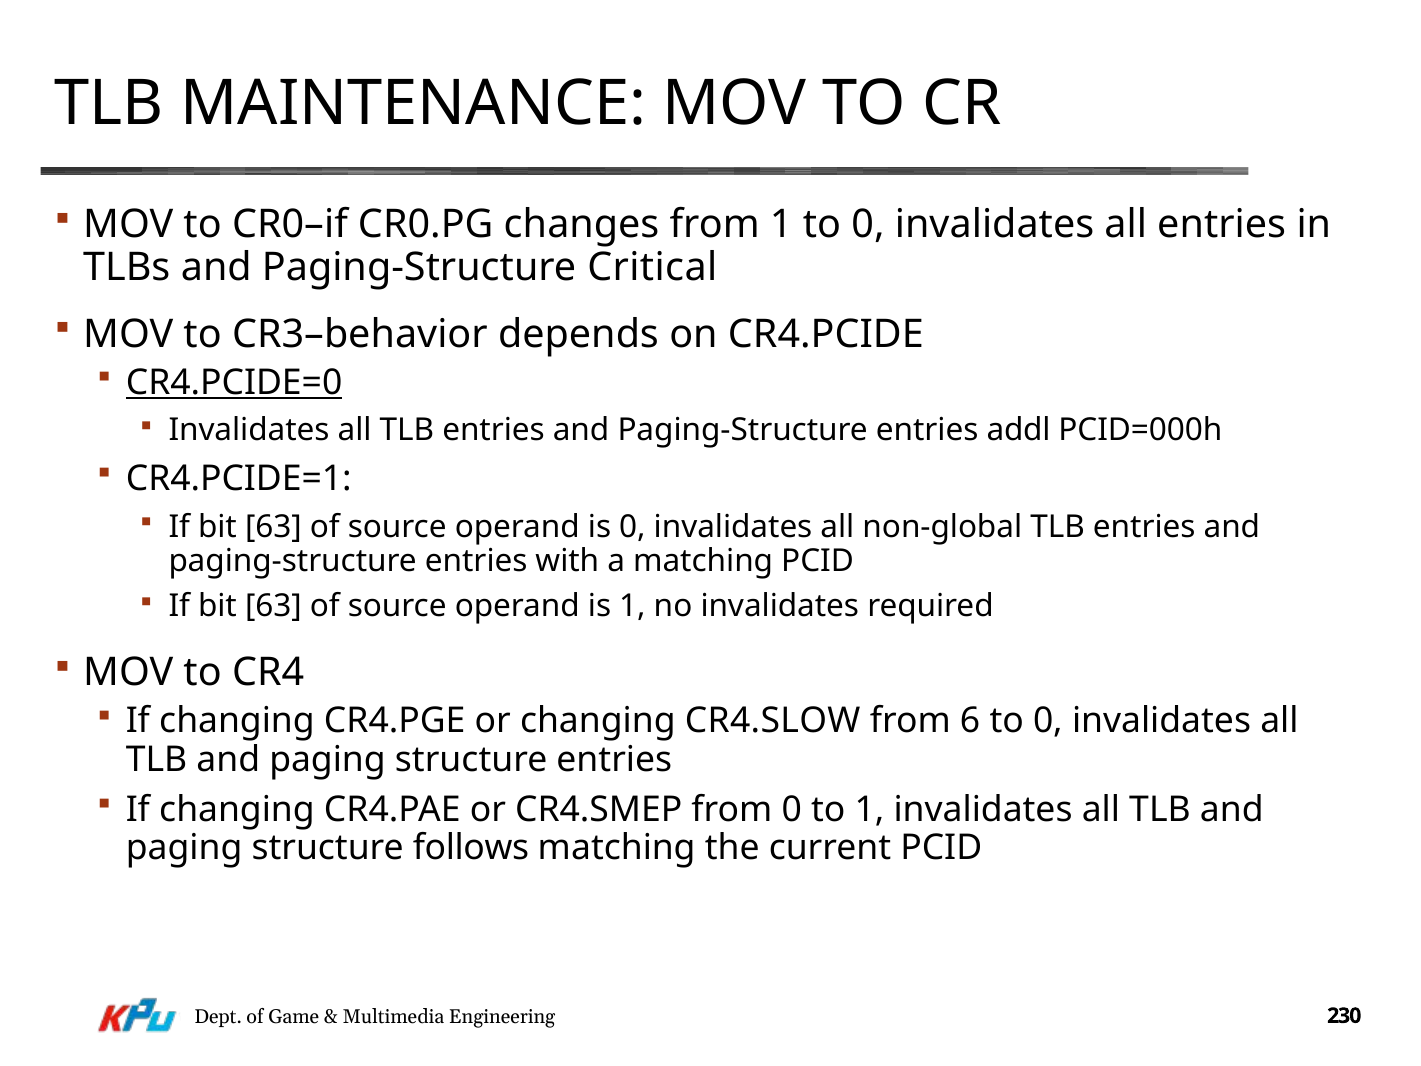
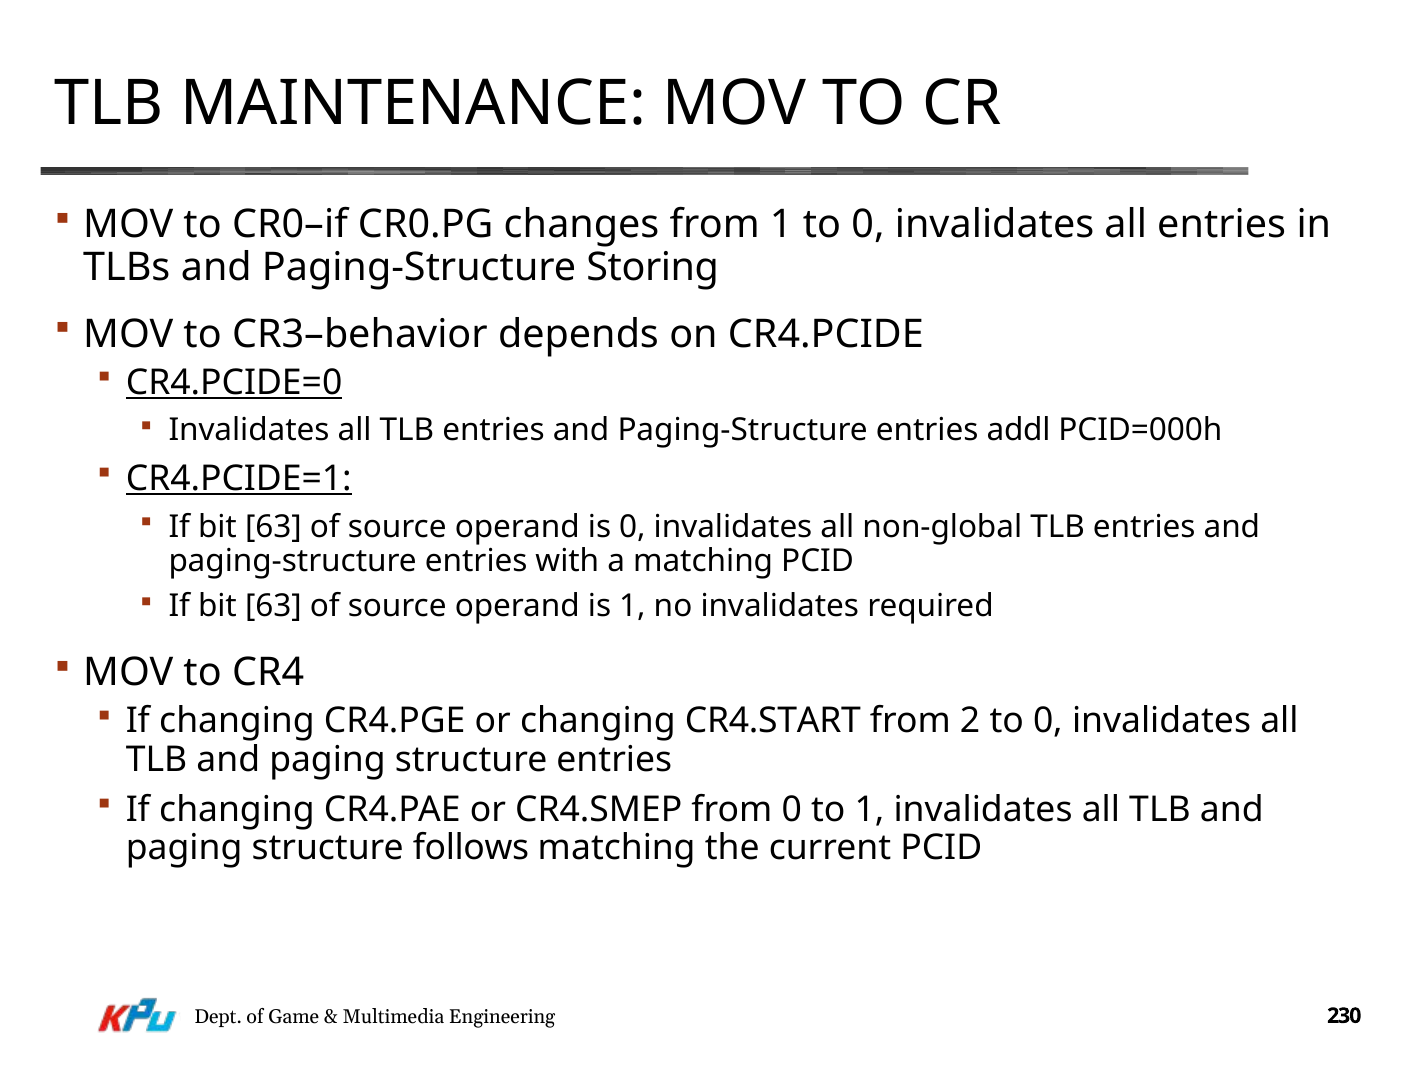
Critical: Critical -> Storing
CR4.PCIDE=1 underline: none -> present
CR4.SLOW: CR4.SLOW -> CR4.START
6: 6 -> 2
